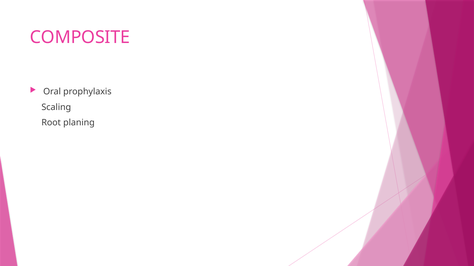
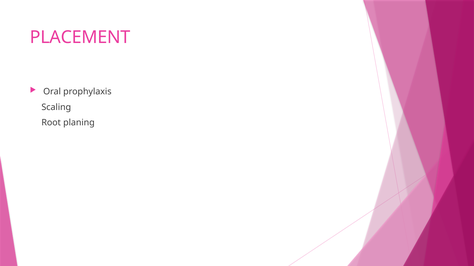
COMPOSITE: COMPOSITE -> PLACEMENT
